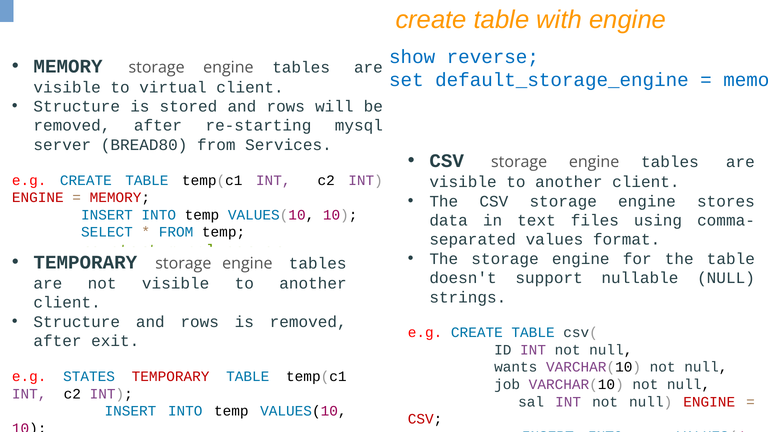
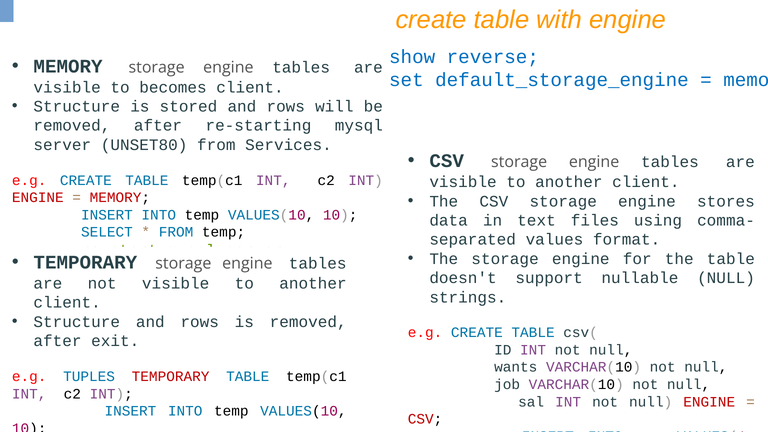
virtual: virtual -> becomes
BREAD80: BREAD80 -> UNSET80
STATES: STATES -> TUPLES
